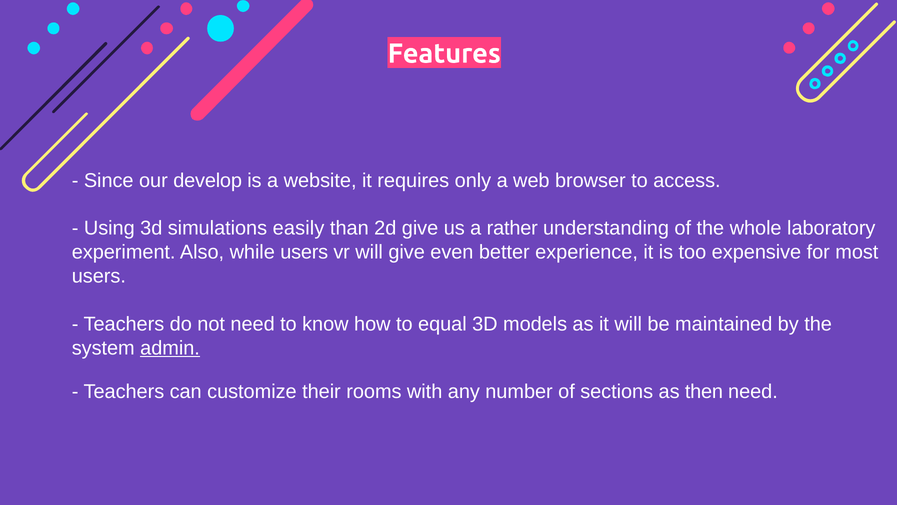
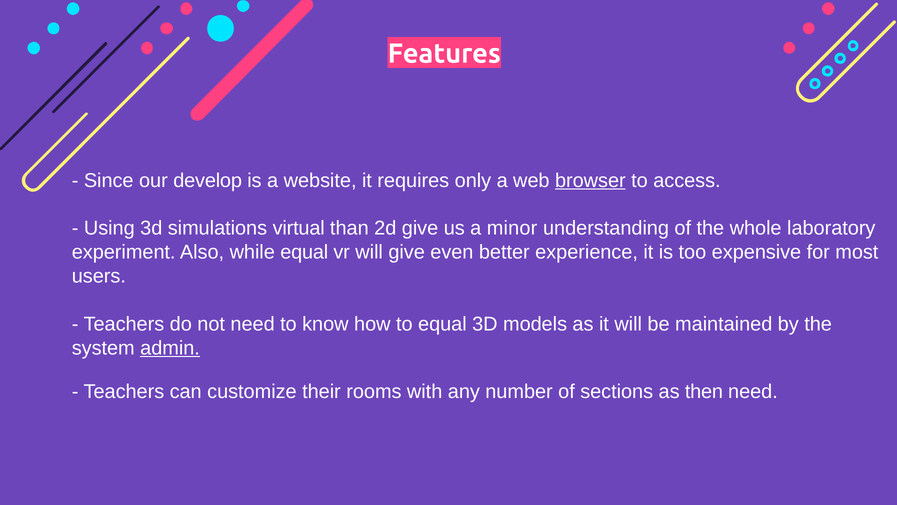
browser underline: none -> present
easily: easily -> virtual
rather: rather -> minor
while users: users -> equal
